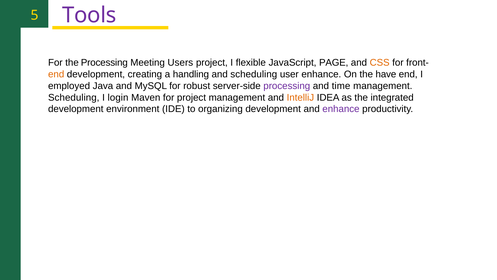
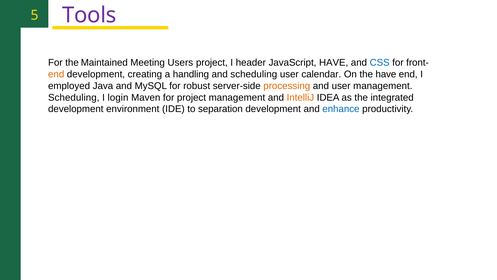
the Processing: Processing -> Maintained
flexible: flexible -> header
JavaScript PAGE: PAGE -> HAVE
CSS colour: orange -> blue
user enhance: enhance -> calendar
processing at (287, 86) colour: purple -> orange
and time: time -> user
organizing: organizing -> separation
enhance at (341, 109) colour: purple -> blue
